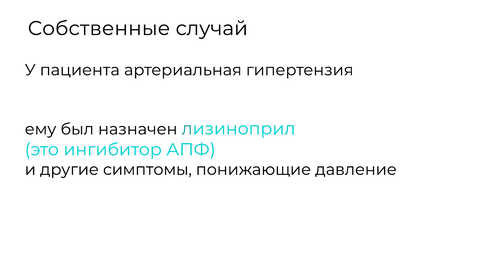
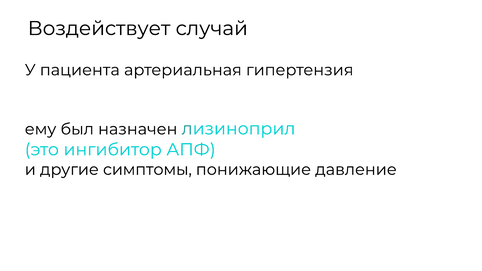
Собственные: Собственные -> Воздействует
